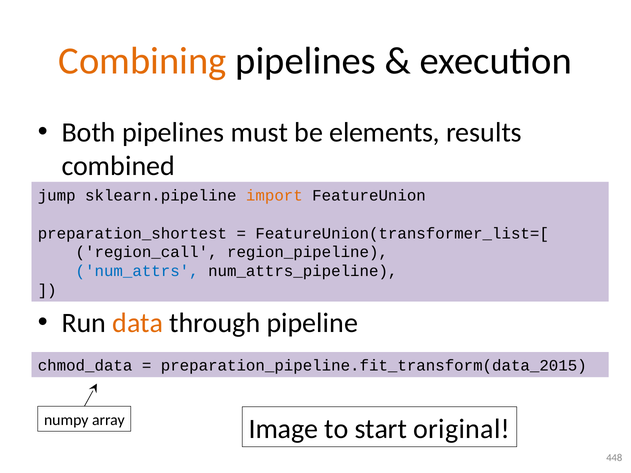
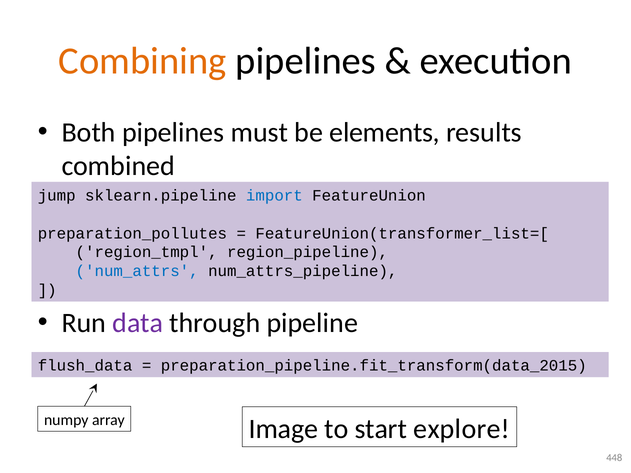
import colour: orange -> blue
preparation_shortest: preparation_shortest -> preparation_pollutes
region_call: region_call -> region_tmpl
data colour: orange -> purple
chmod_data: chmod_data -> flush_data
original: original -> explore
